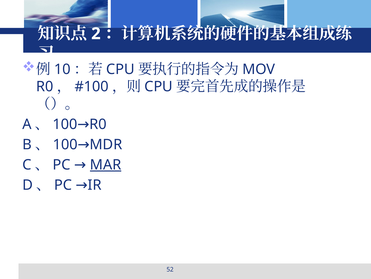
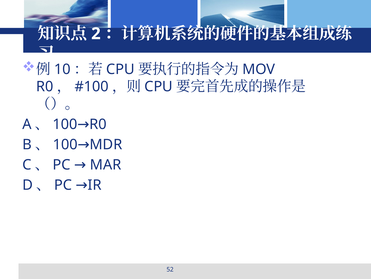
MAR underline: present -> none
